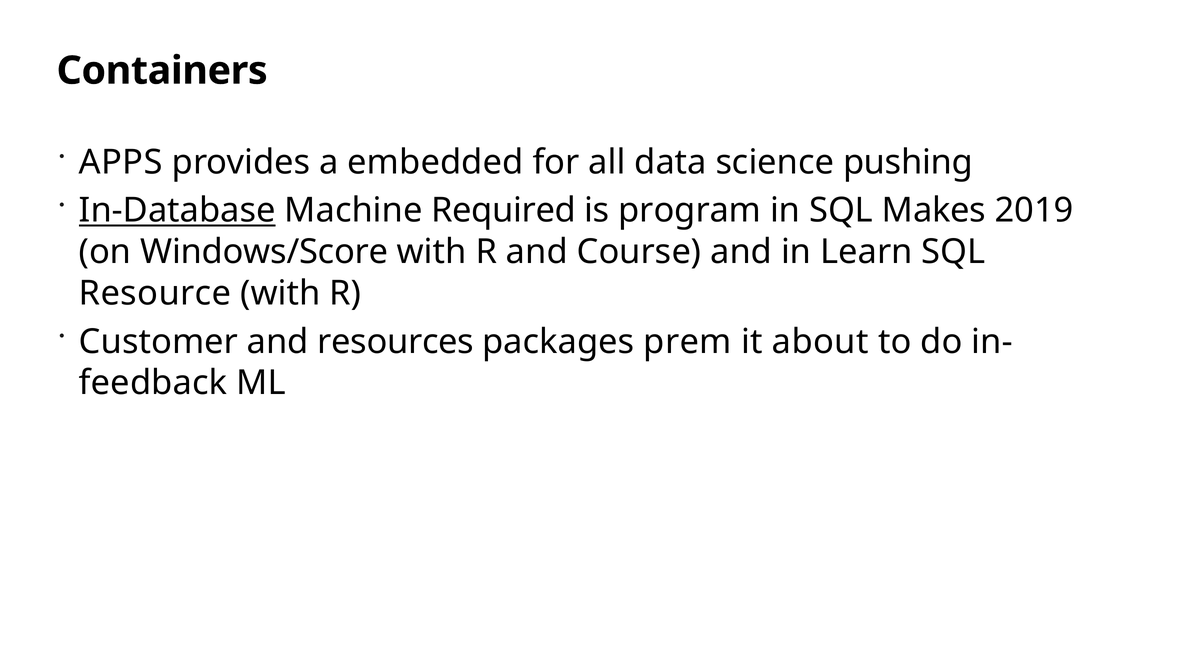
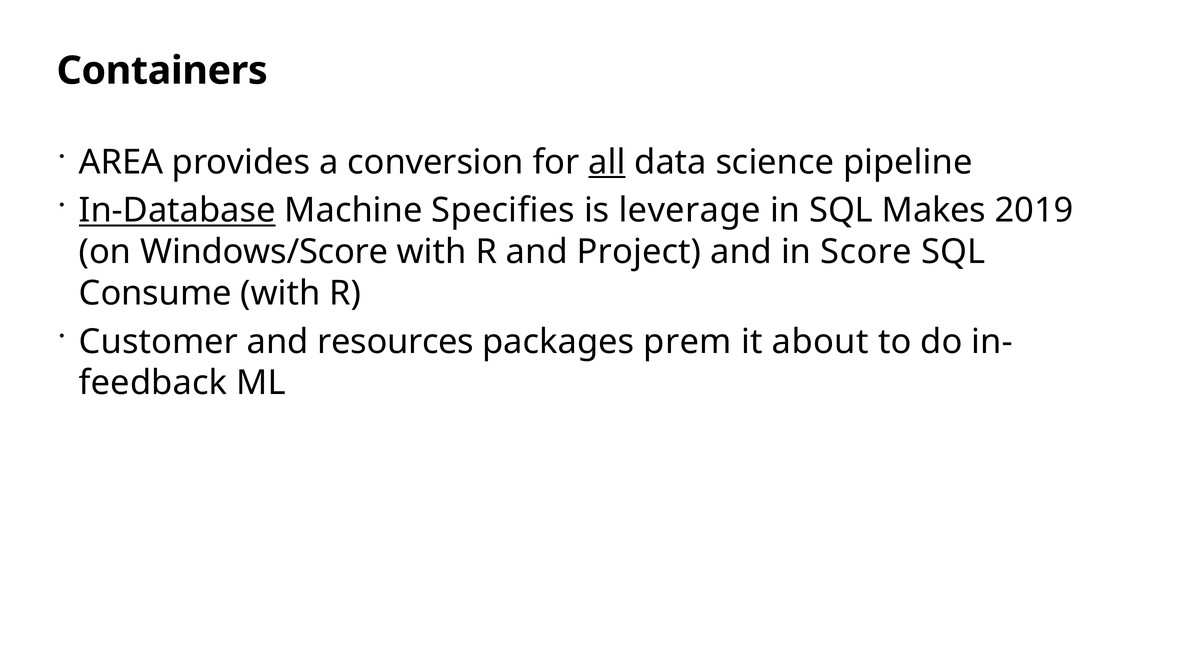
APPS: APPS -> AREA
embedded: embedded -> conversion
all underline: none -> present
pushing: pushing -> pipeline
Required: Required -> Specifies
program: program -> leverage
Course: Course -> Project
Learn: Learn -> Score
Resource: Resource -> Consume
